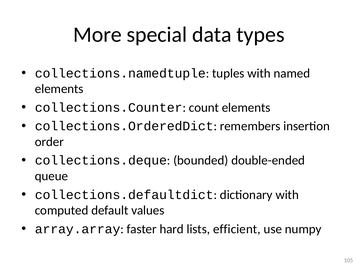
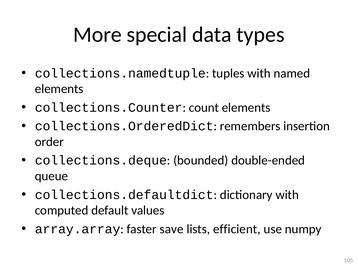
hard: hard -> save
